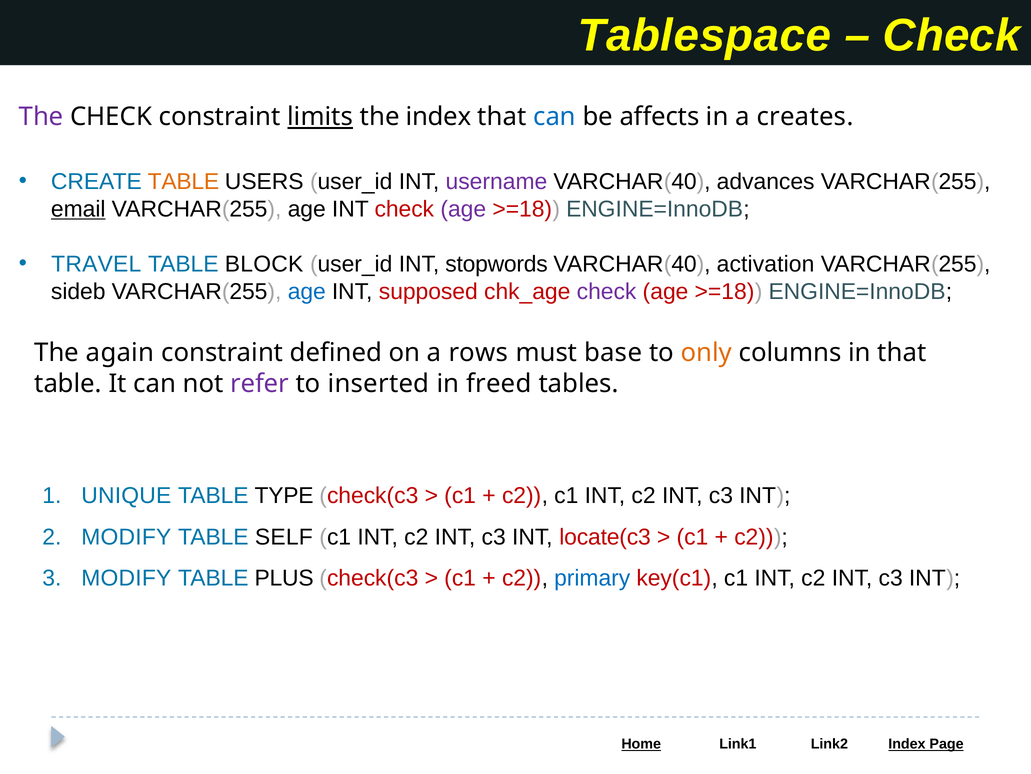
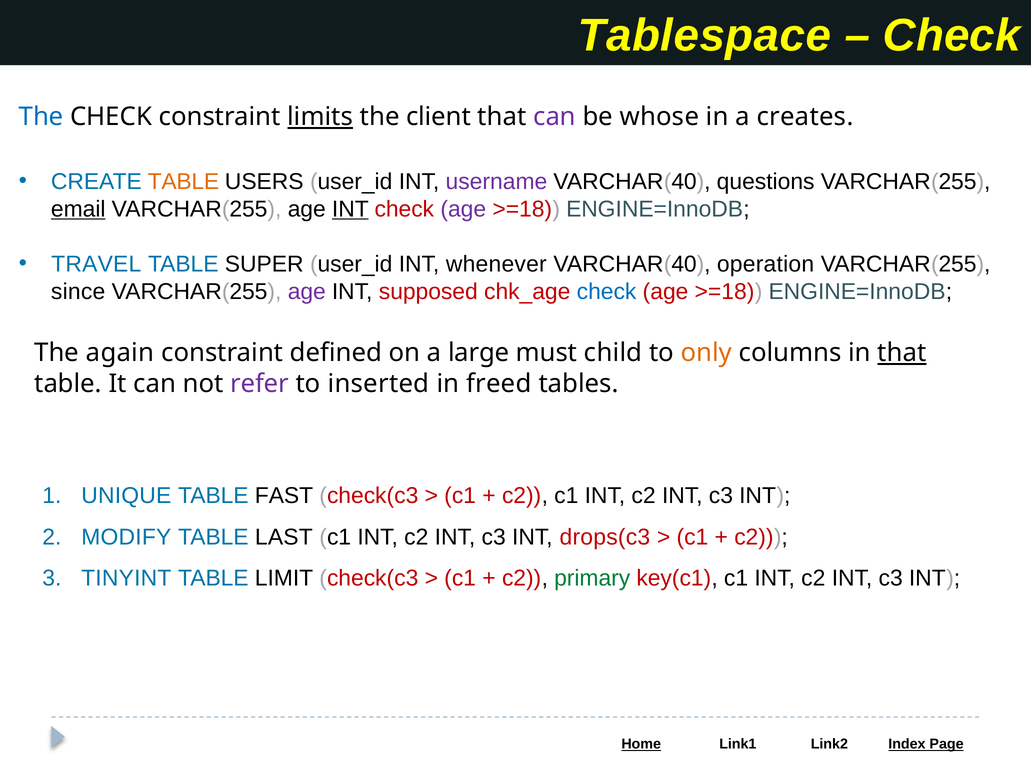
The at (41, 117) colour: purple -> blue
the index: index -> client
can at (555, 117) colour: blue -> purple
affects: affects -> whose
advances: advances -> questions
INT at (350, 209) underline: none -> present
BLOCK: BLOCK -> SUPER
stopwords: stopwords -> whenever
activation: activation -> operation
sideb: sideb -> since
age at (307, 291) colour: blue -> purple
check at (607, 291) colour: purple -> blue
rows: rows -> large
base: base -> child
that at (902, 353) underline: none -> present
TYPE: TYPE -> FAST
SELF: SELF -> LAST
locate(c3: locate(c3 -> drops(c3
MODIFY at (126, 578): MODIFY -> TINYINT
PLUS: PLUS -> LIMIT
primary colour: blue -> green
